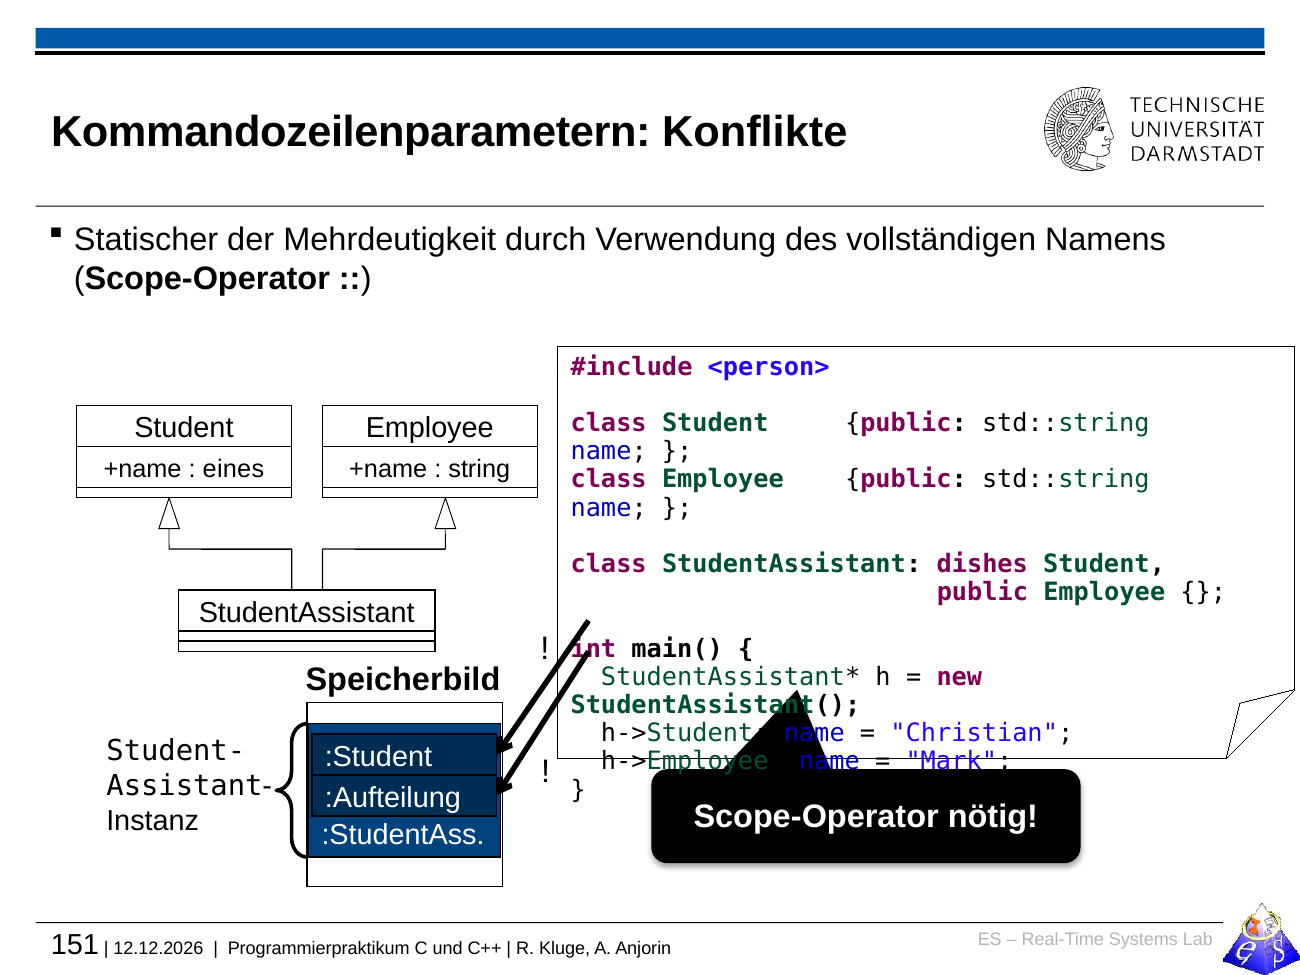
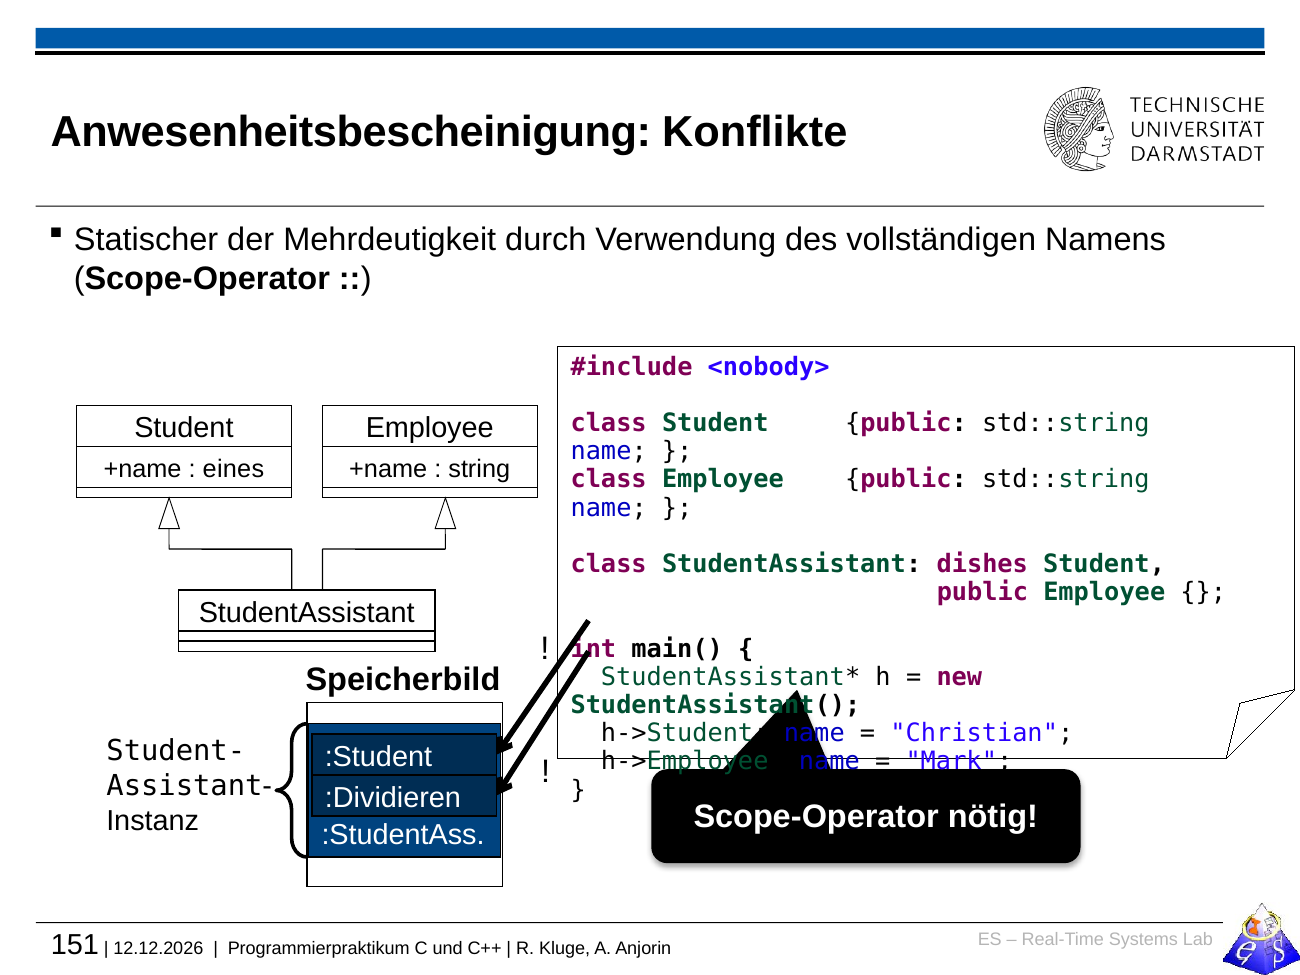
Kommandozeilenparametern: Kommandozeilenparametern -> Anwesenheitsbescheinigung
<person>: <person> -> <nobody>
:Aufteilung: :Aufteilung -> :Dividieren
